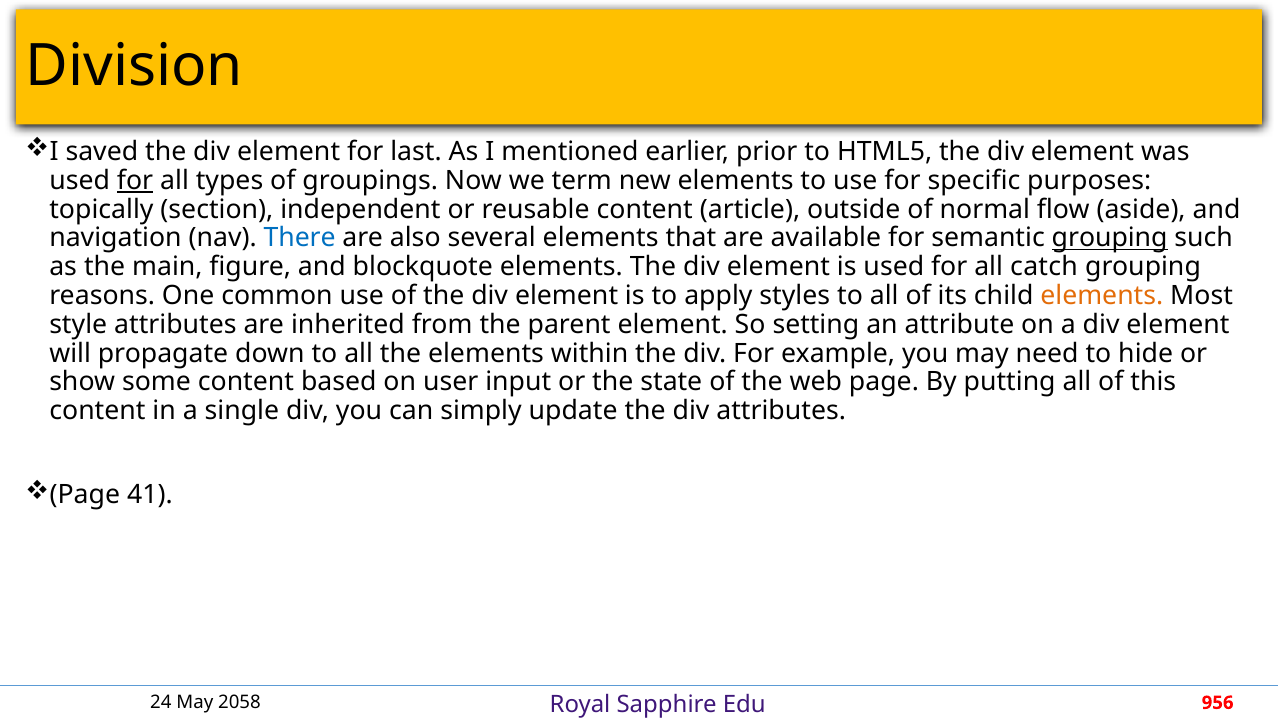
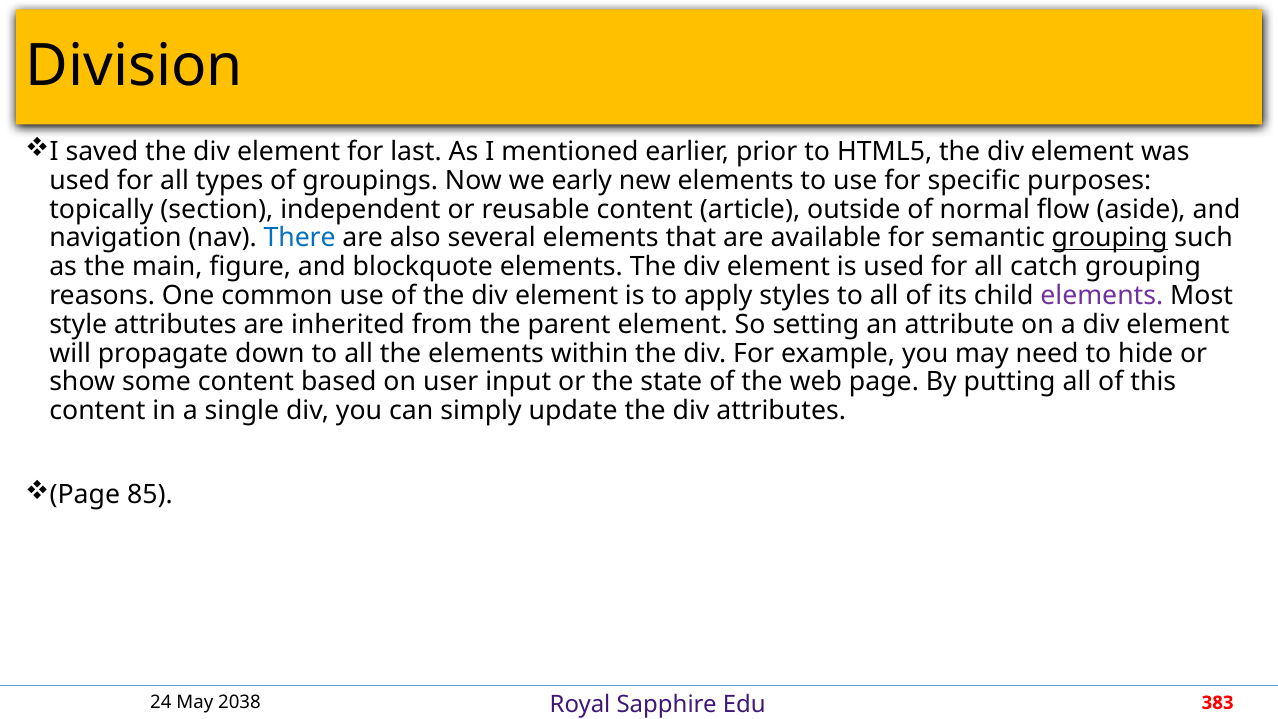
for at (135, 181) underline: present -> none
term: term -> early
elements at (1102, 296) colour: orange -> purple
41: 41 -> 85
2058: 2058 -> 2038
956: 956 -> 383
